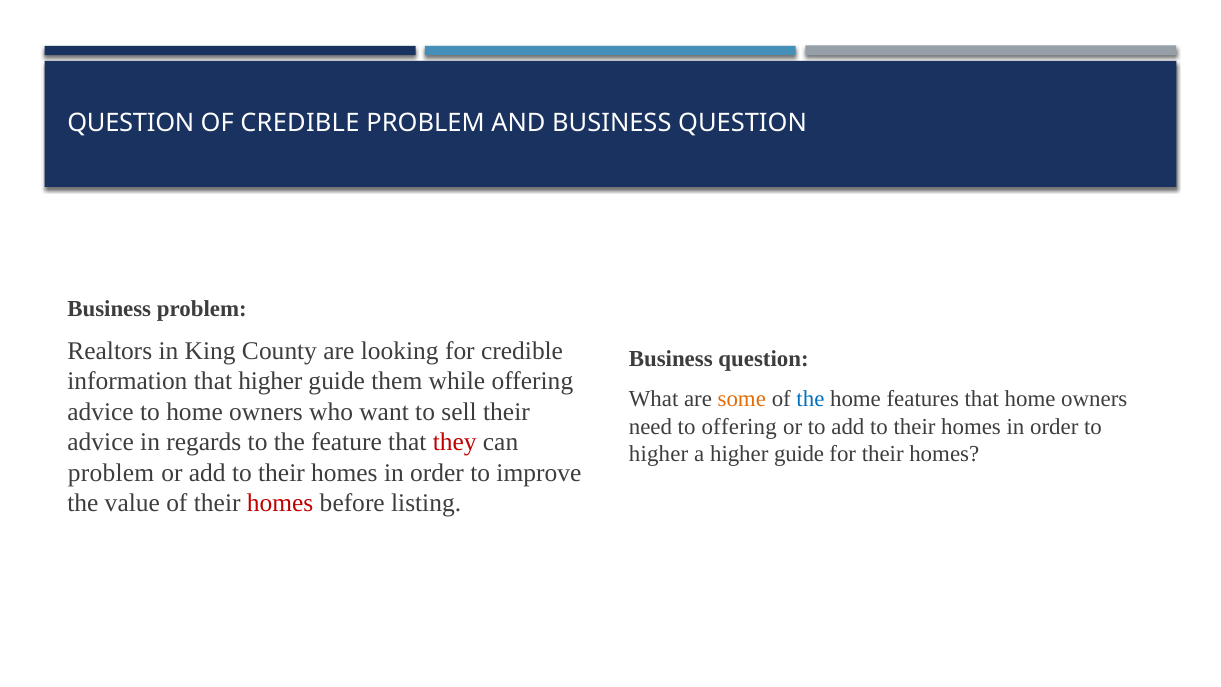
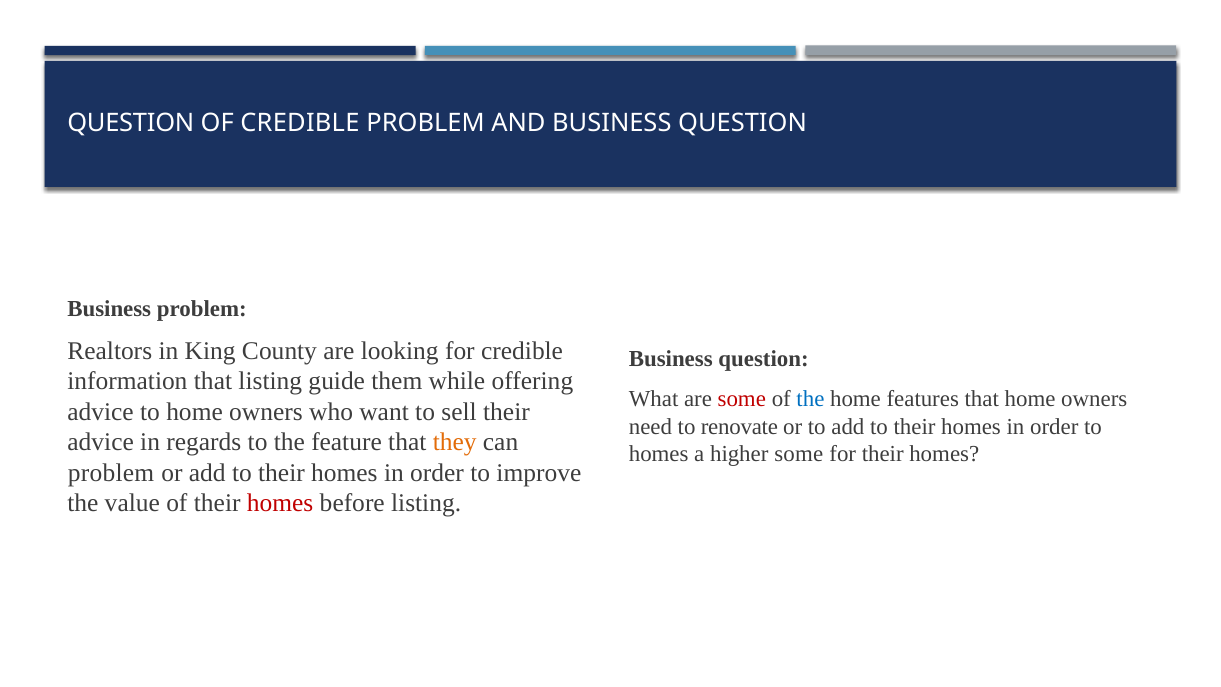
that higher: higher -> listing
some at (742, 399) colour: orange -> red
to offering: offering -> renovate
they colour: red -> orange
higher at (659, 454): higher -> homes
a higher guide: guide -> some
